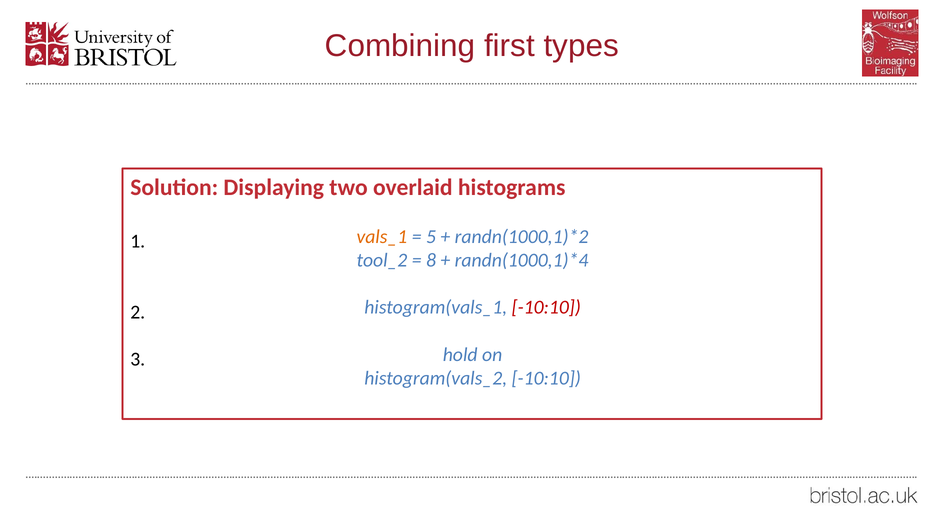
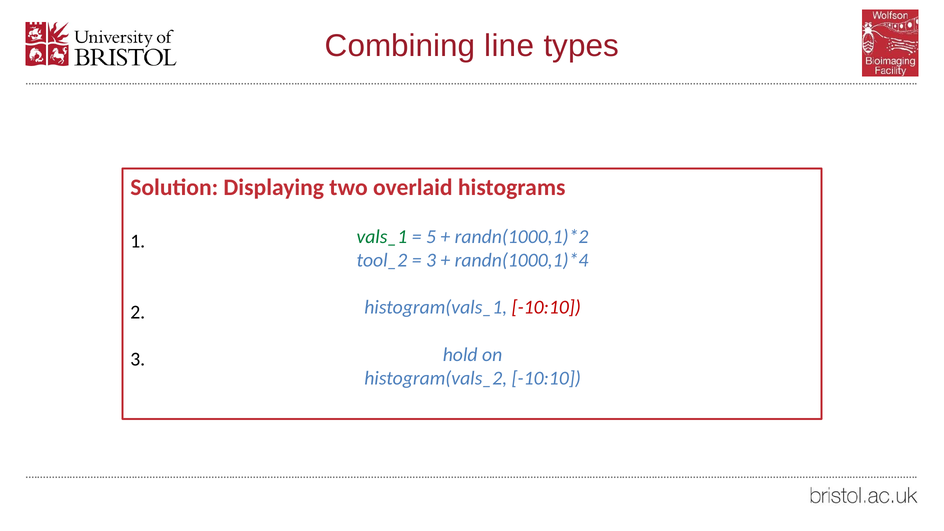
first: first -> line
vals_1 colour: orange -> green
8 at (431, 260): 8 -> 3
